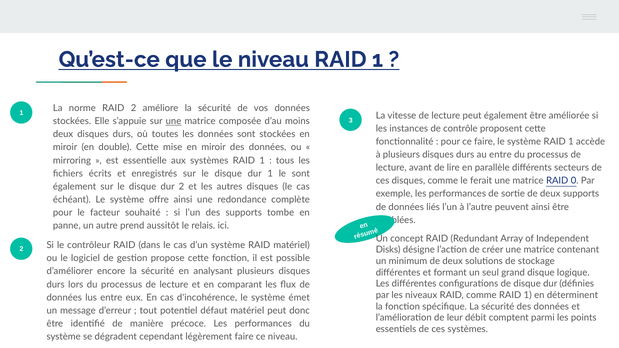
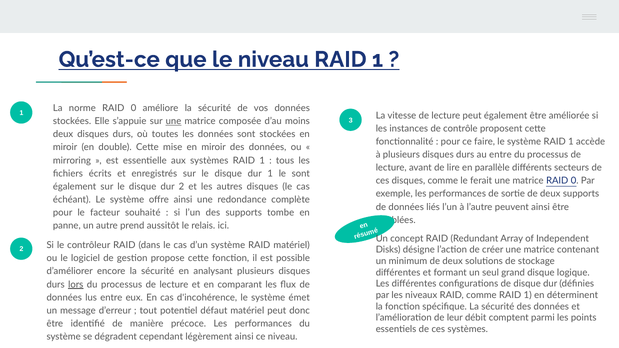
norme RAID 2: 2 -> 0
lors underline: none -> present
légèrement faire: faire -> ainsi
